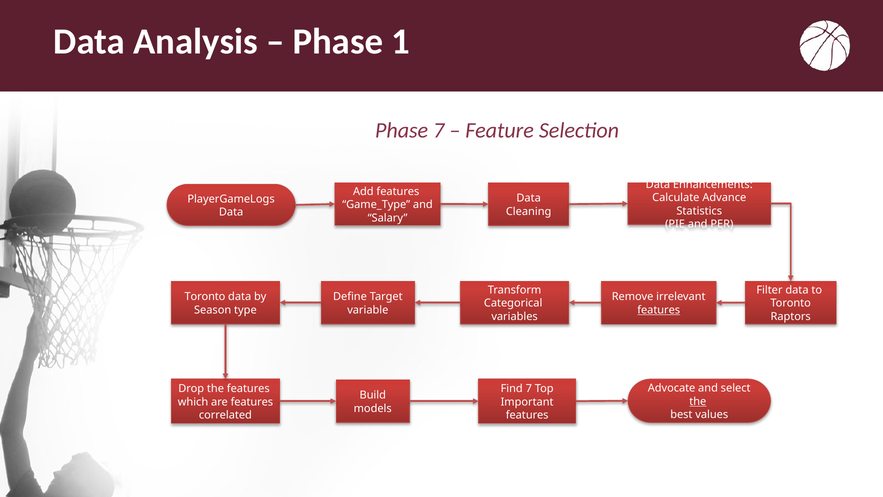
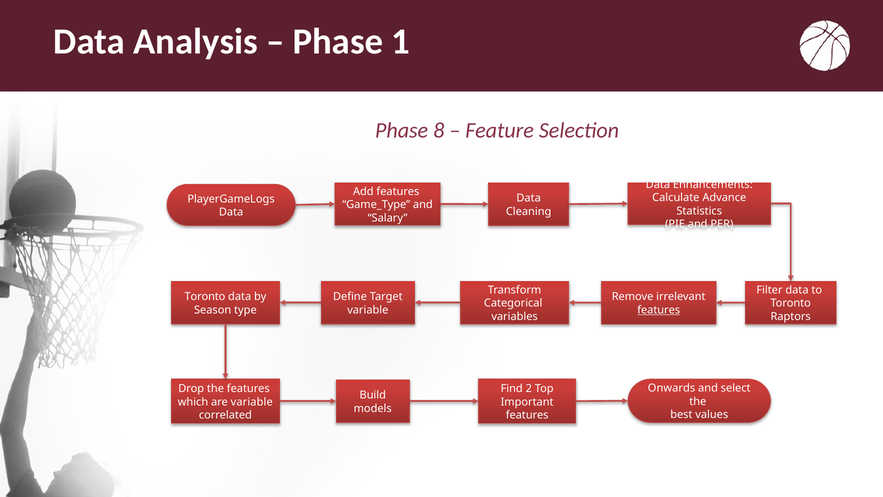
Phase 7: 7 -> 8
Advocate: Advocate -> Onwards
Find 7: 7 -> 2
the at (698, 401) underline: present -> none
are features: features -> variable
